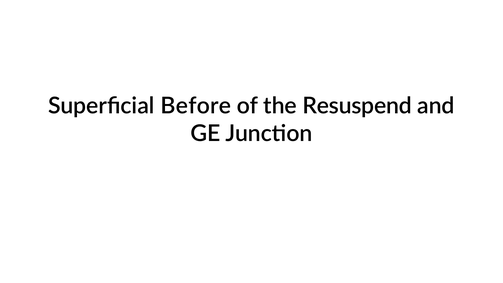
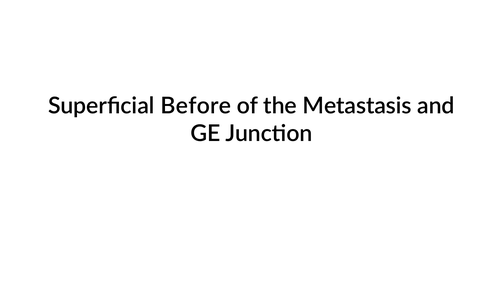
Resuspend: Resuspend -> Metastasis
